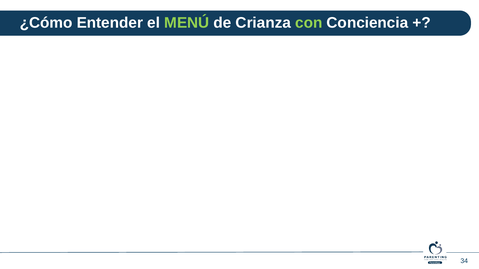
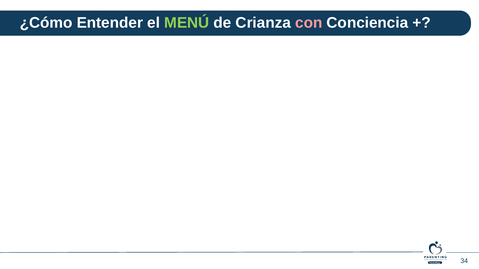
con colour: light green -> pink
